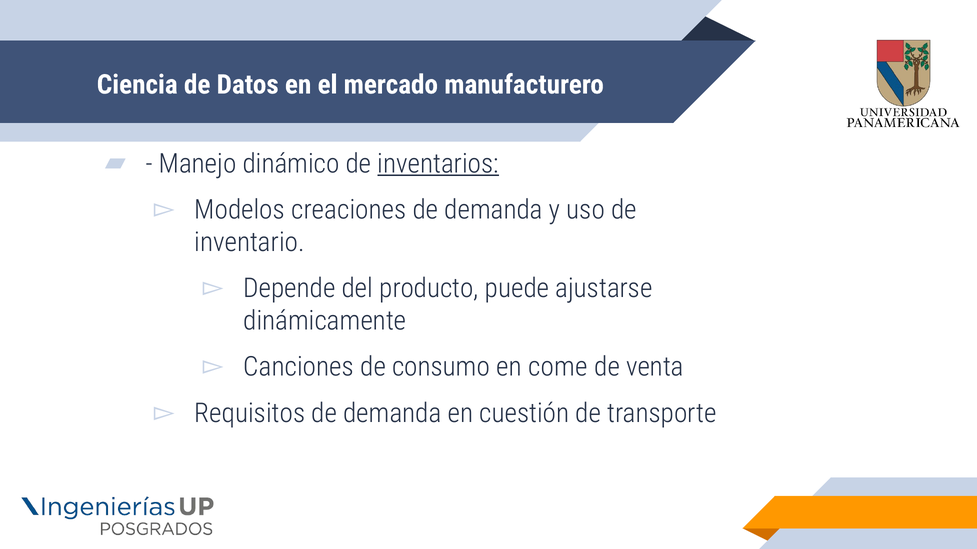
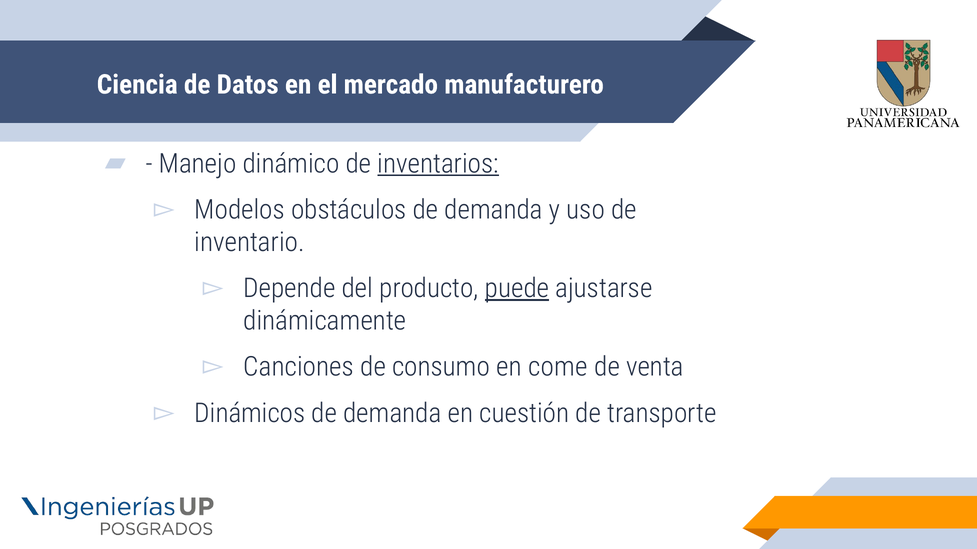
creaciones: creaciones -> obstáculos
puede underline: none -> present
Requisitos: Requisitos -> Dinámicos
